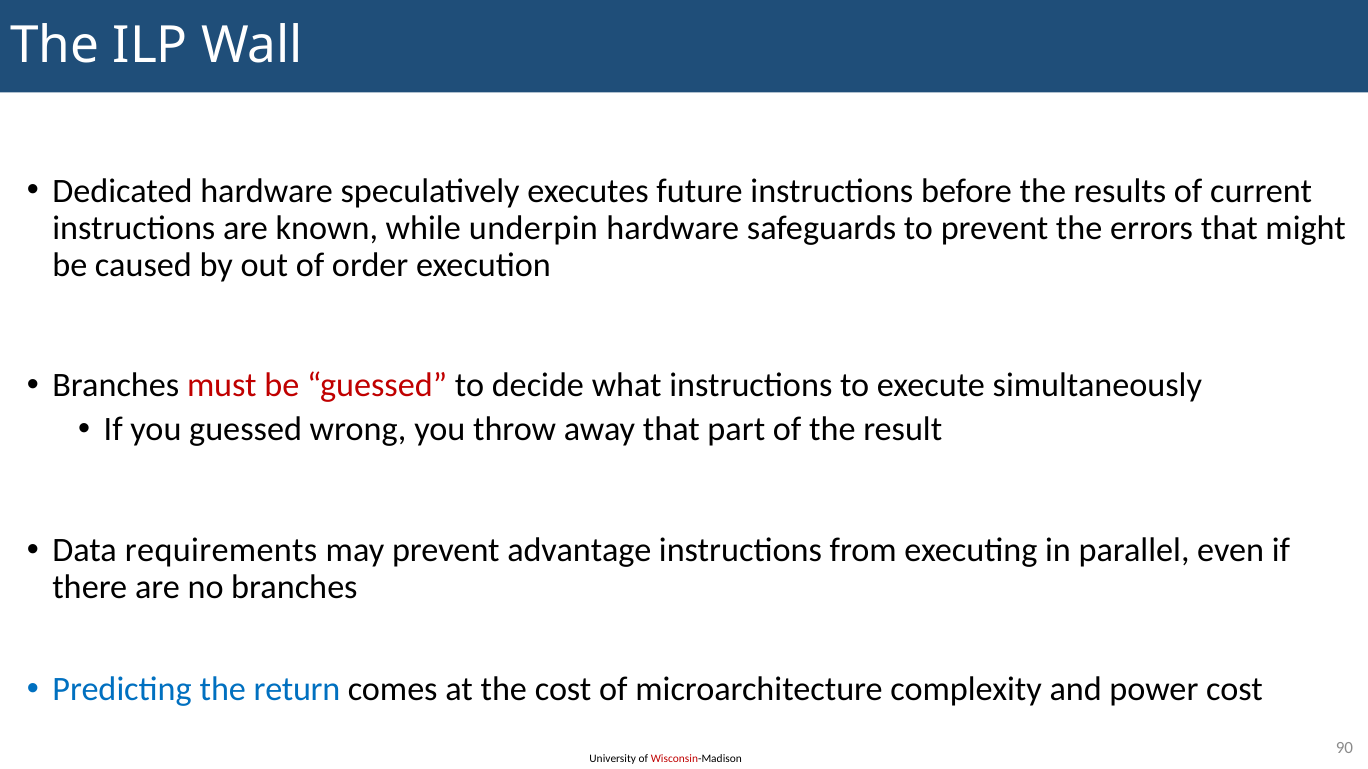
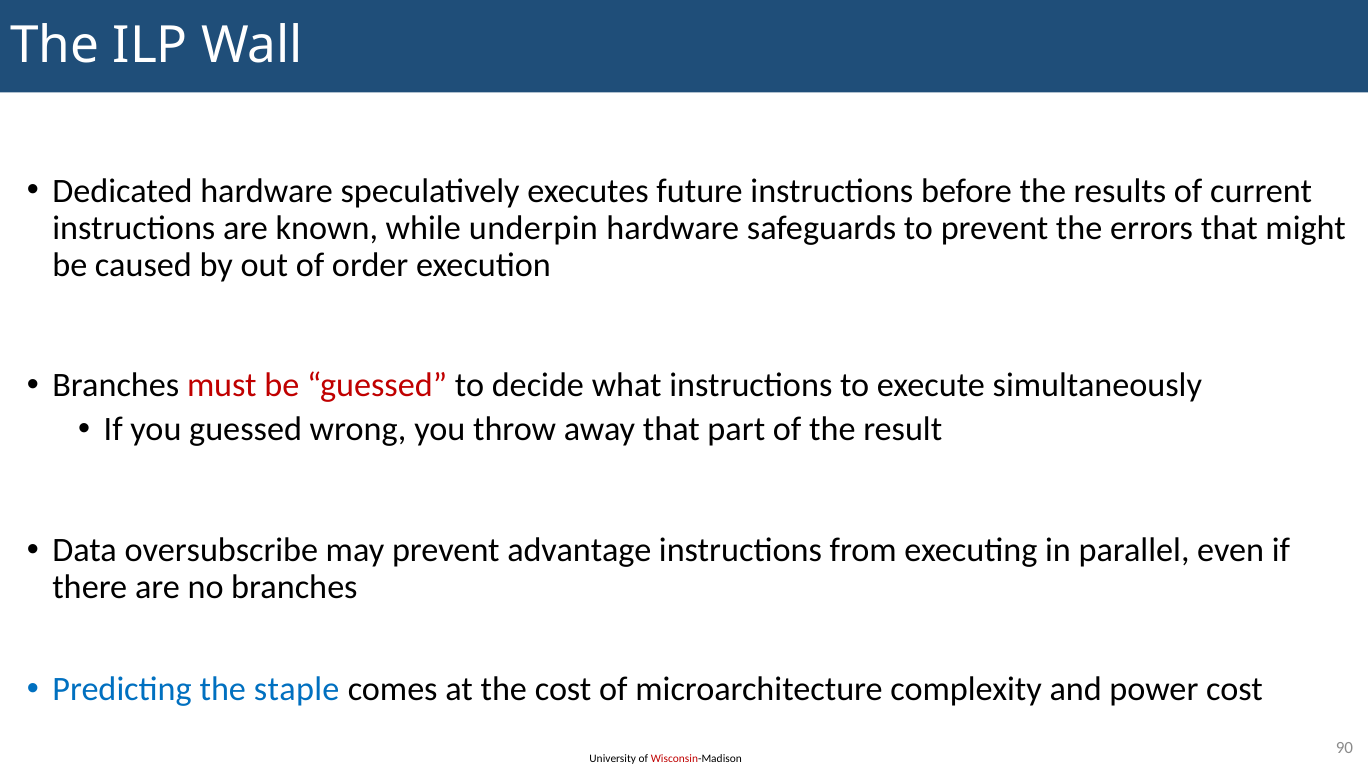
requirements: requirements -> oversubscribe
return: return -> staple
